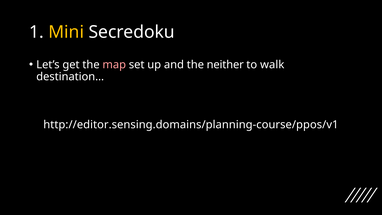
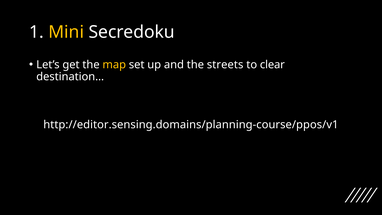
map colour: pink -> yellow
neither: neither -> streets
walk: walk -> clear
